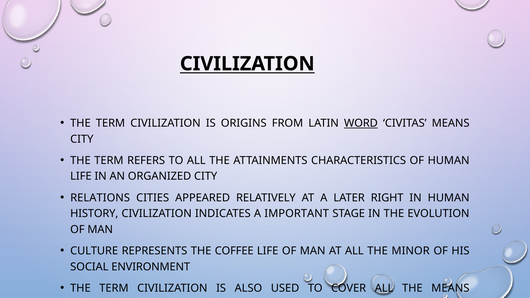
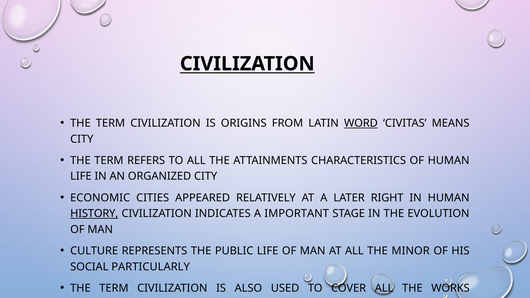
RELATIONS: RELATIONS -> ECONOMIC
HISTORY underline: none -> present
COFFEE: COFFEE -> PUBLIC
ENVIRONMENT: ENVIRONMENT -> PARTICULARLY
THE MEANS: MEANS -> WORKS
